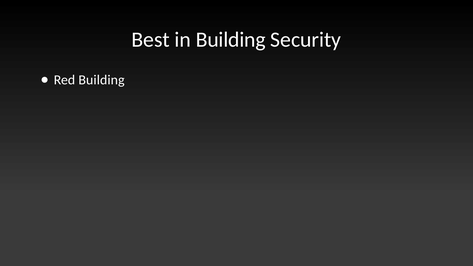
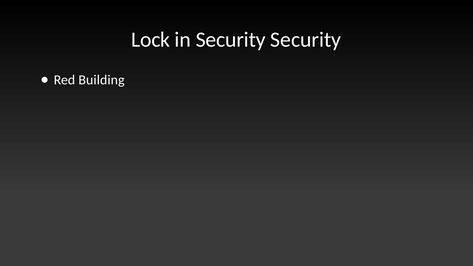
Best: Best -> Lock
in Building: Building -> Security
